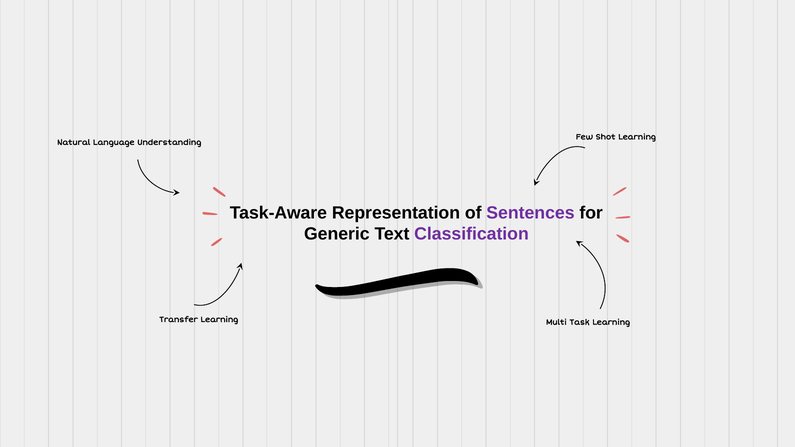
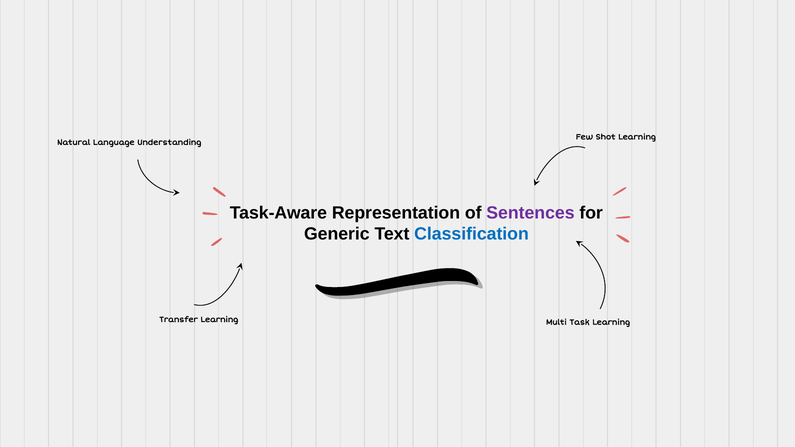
Classification colour: purple -> blue
